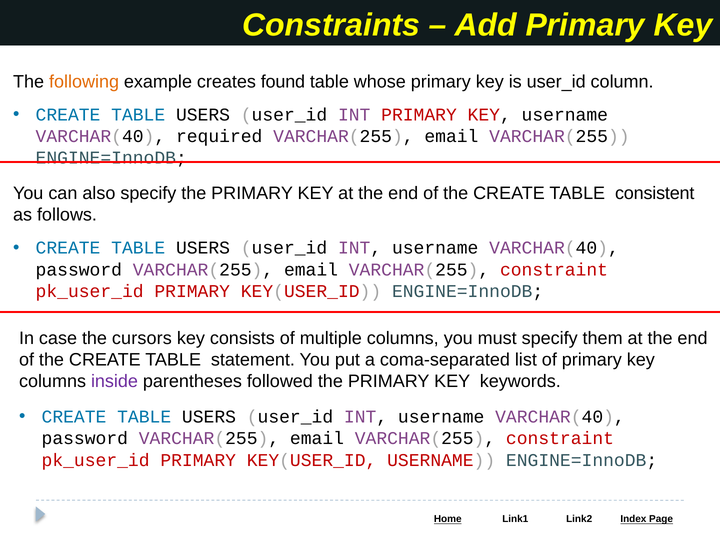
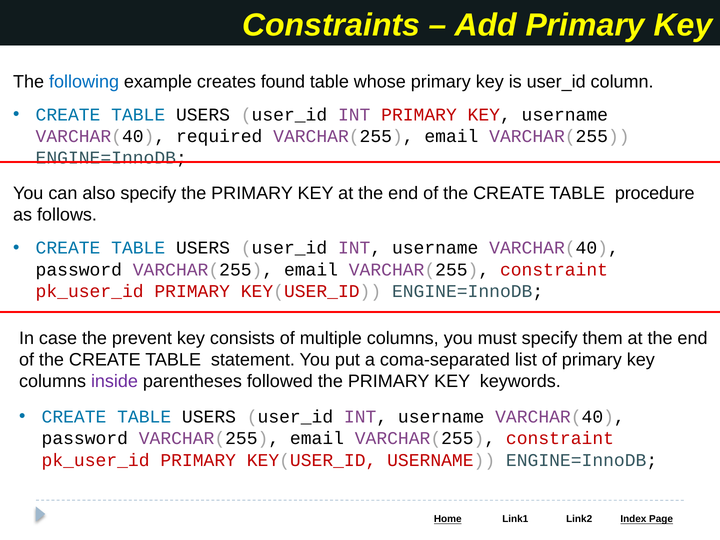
following colour: orange -> blue
consistent: consistent -> procedure
cursors: cursors -> prevent
